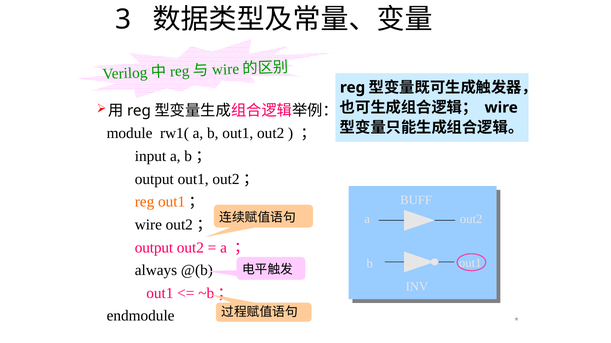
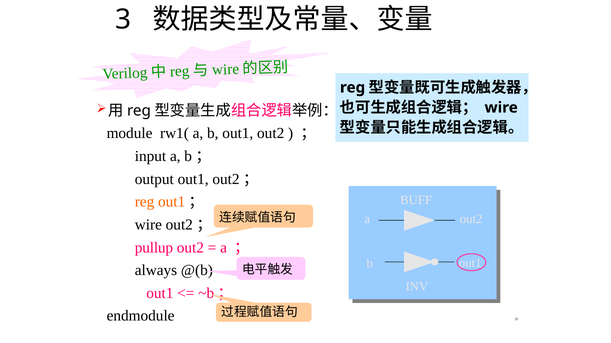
output at (154, 248): output -> pullup
